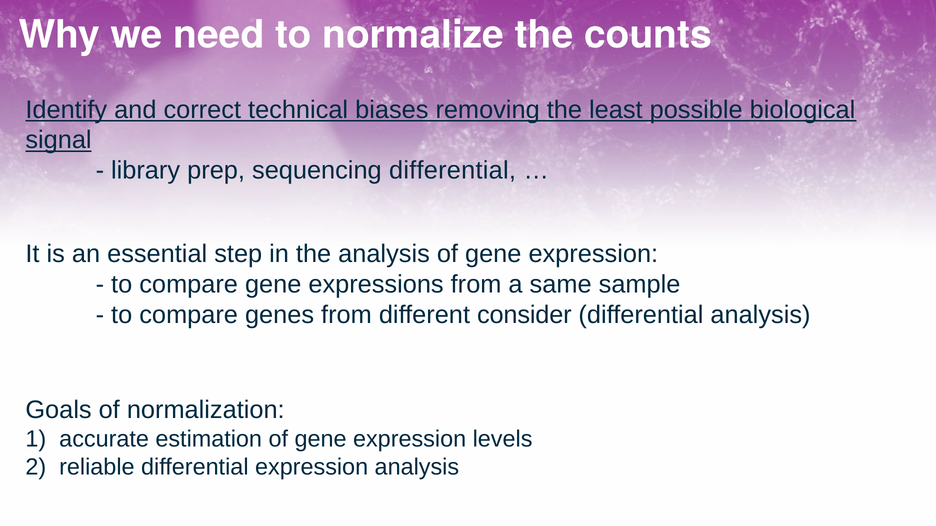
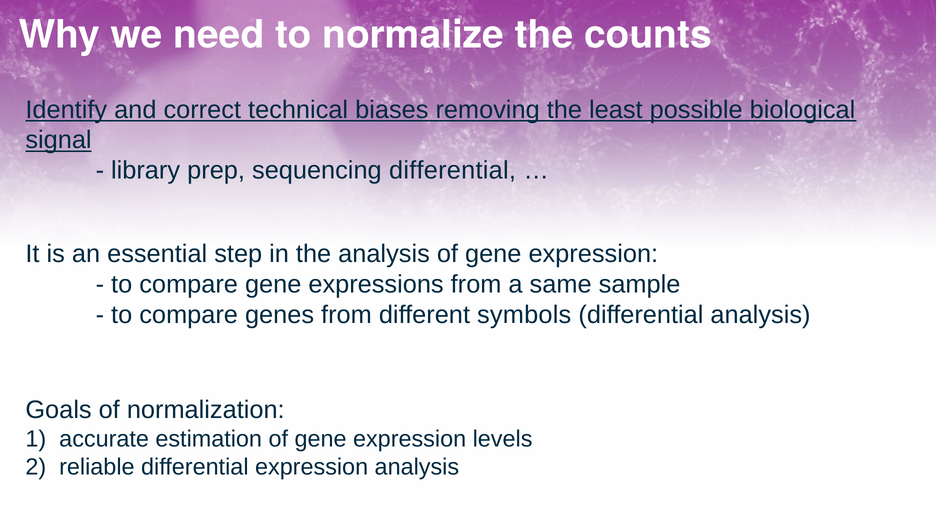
consider: consider -> symbols
